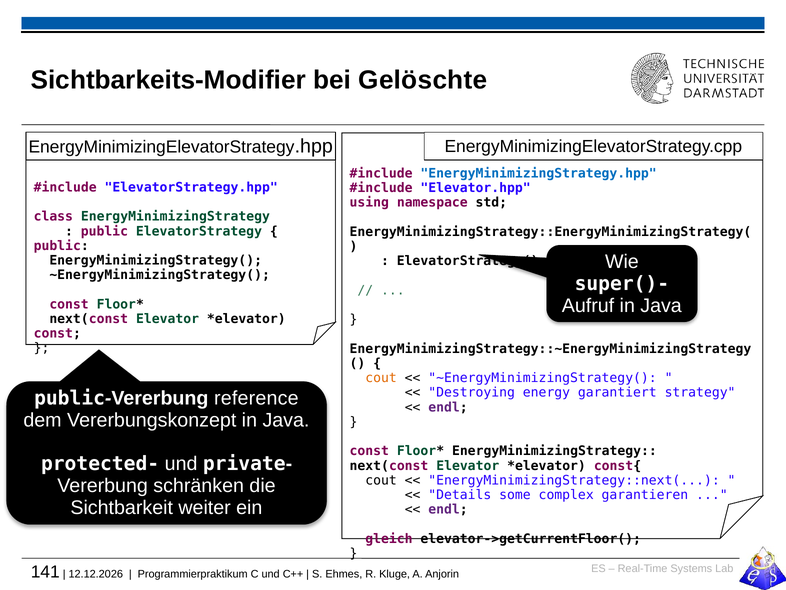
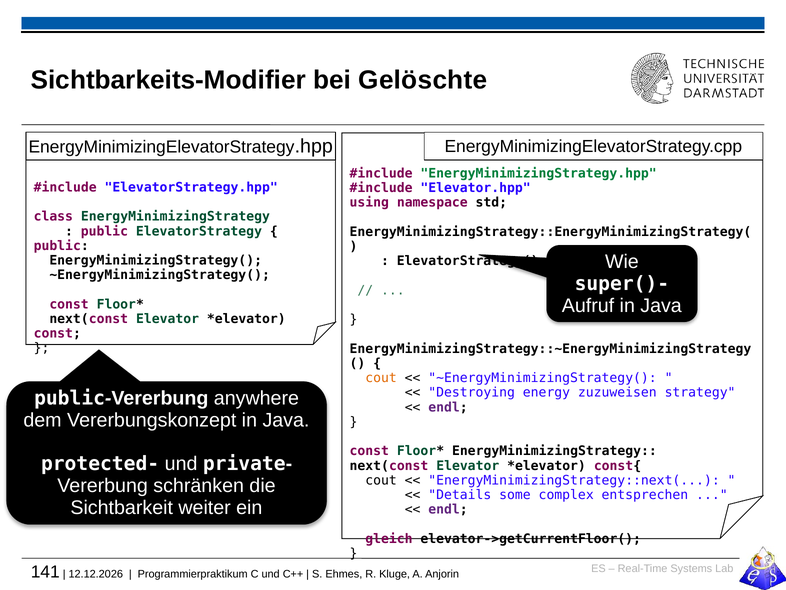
EnergyMinimizingStrategy.hpp colour: blue -> green
garantiert: garantiert -> zuzuweisen
reference: reference -> anywhere
garantieren: garantieren -> entsprechen
